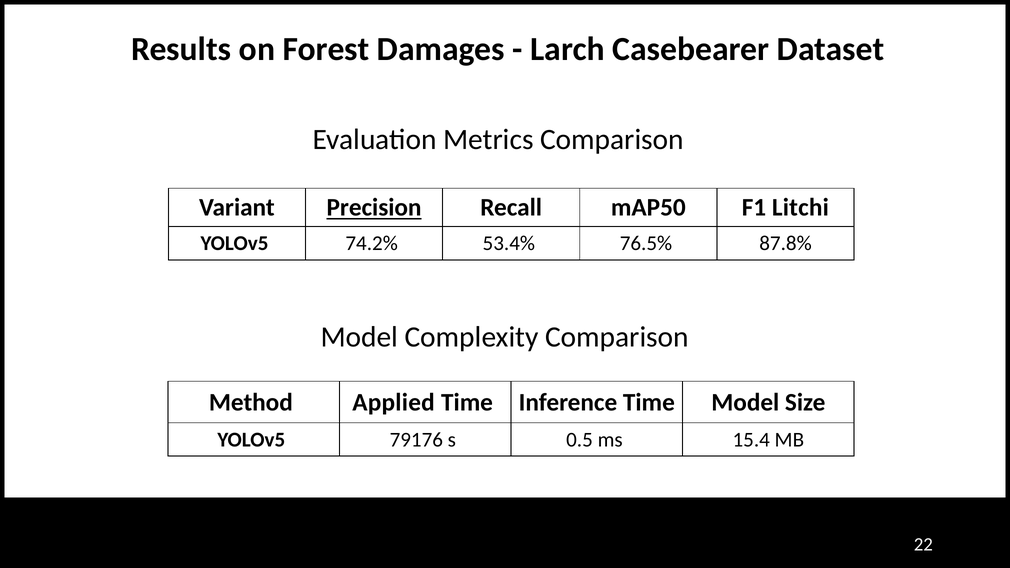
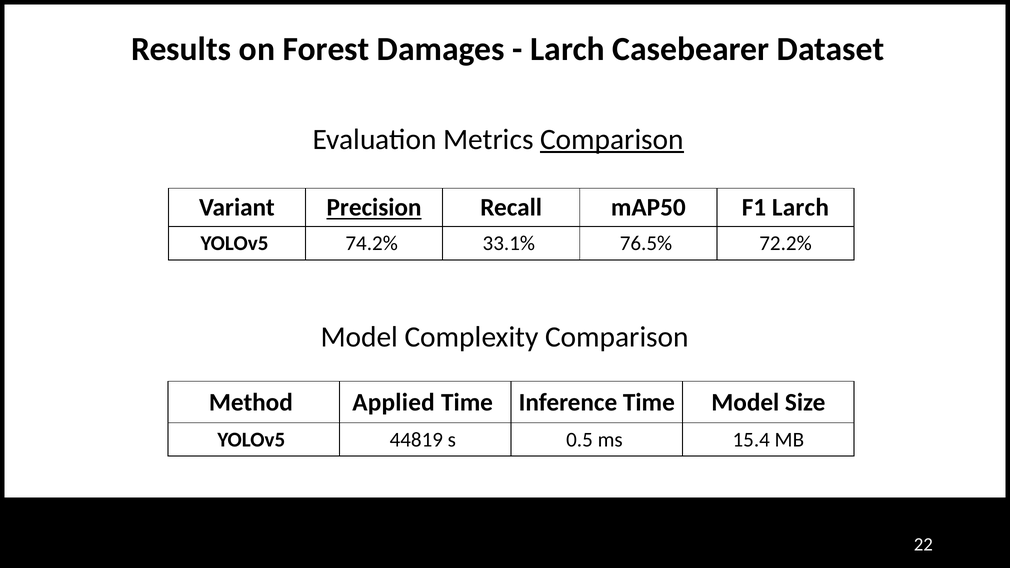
Comparison at (612, 139) underline: none -> present
F1 Litchi: Litchi -> Larch
53.4%: 53.4% -> 33.1%
87.8%: 87.8% -> 72.2%
79176: 79176 -> 44819
